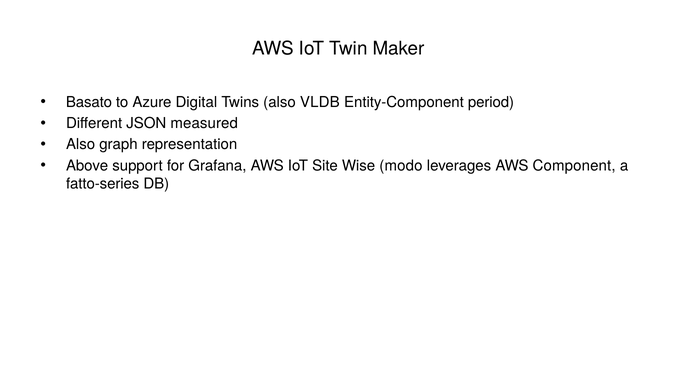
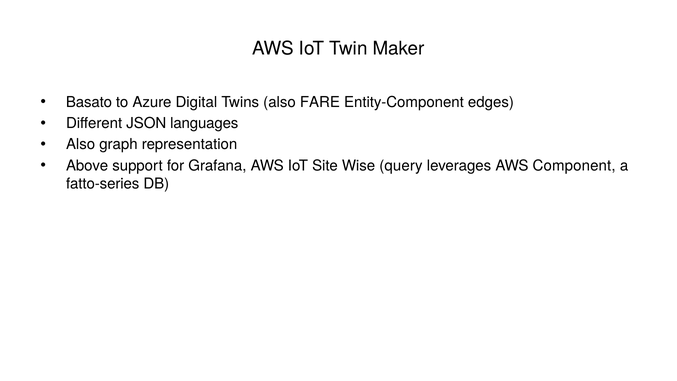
VLDB: VLDB -> FARE
period: period -> edges
measured: measured -> languages
modo: modo -> query
